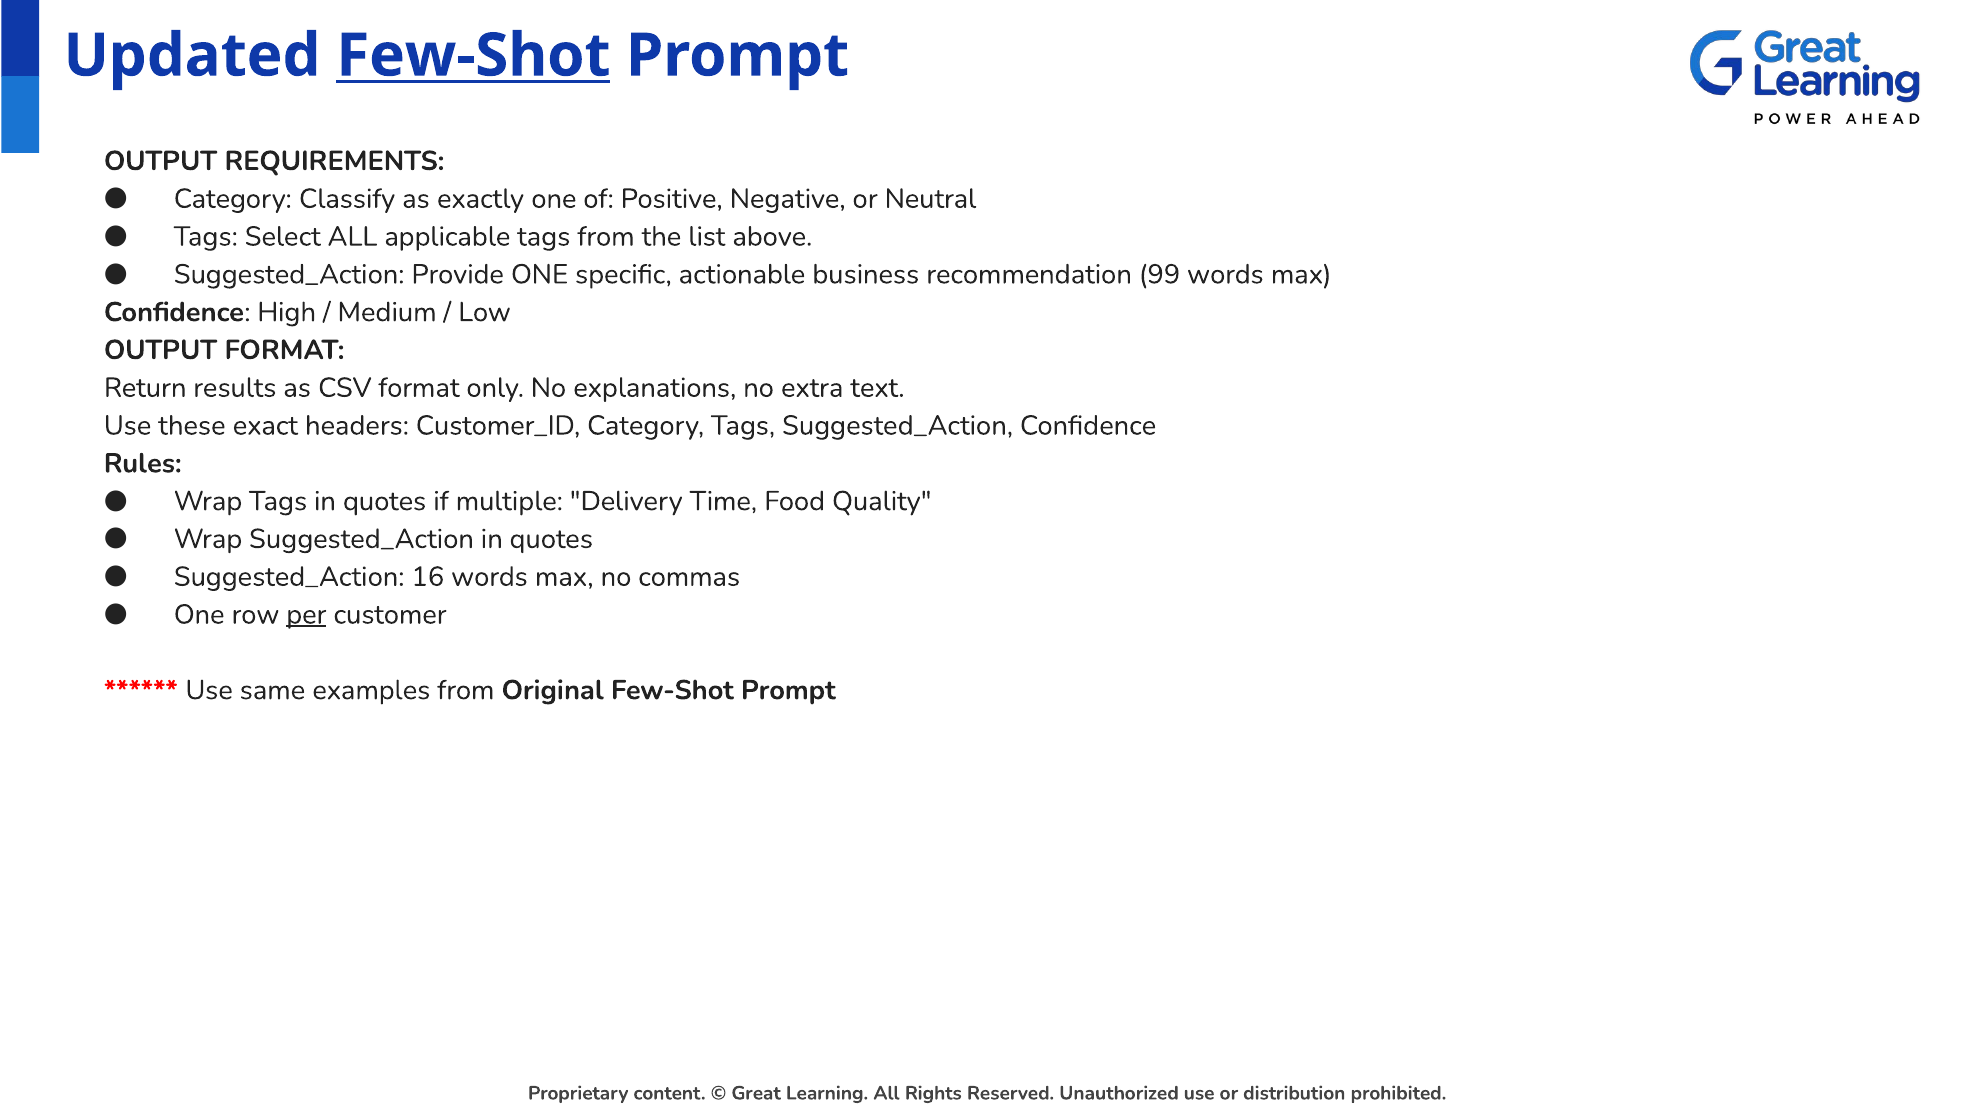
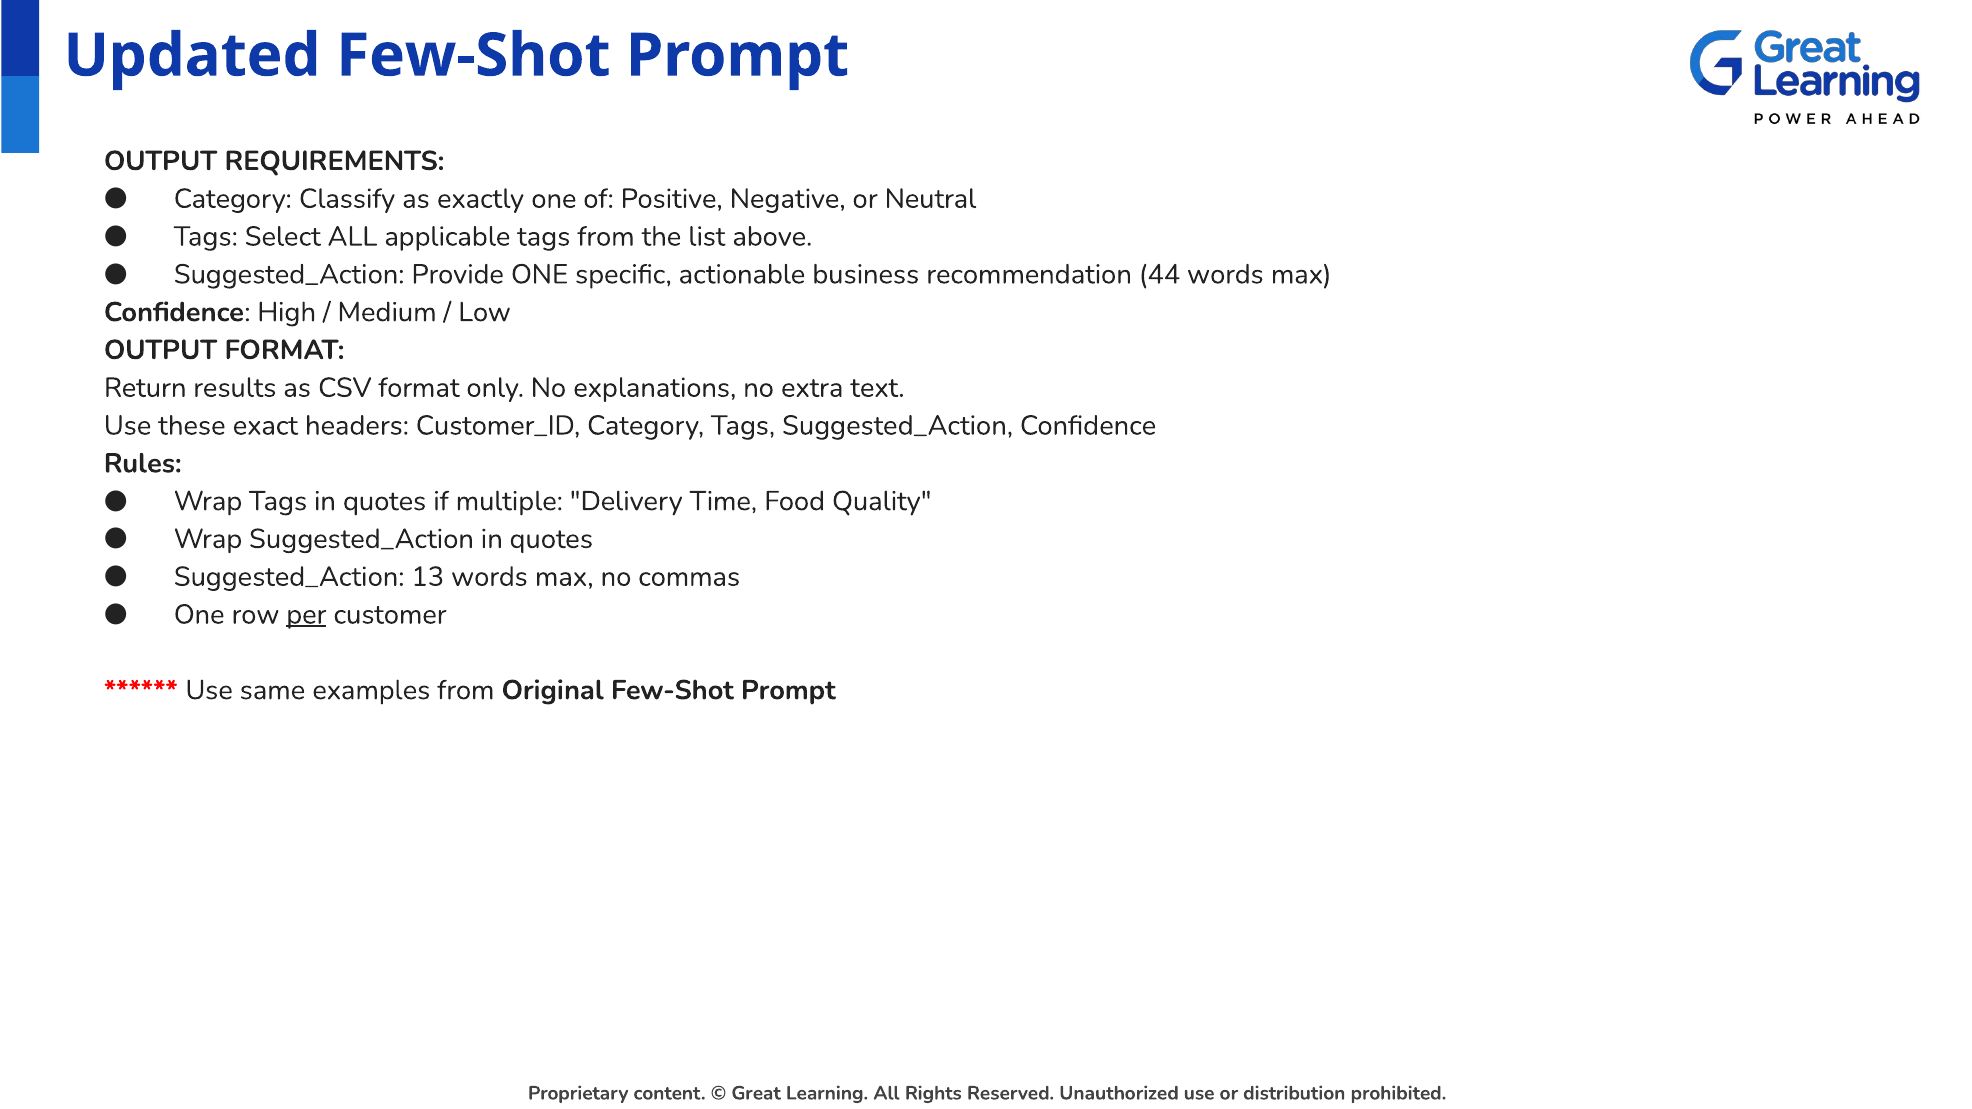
Few-Shot at (473, 56) underline: present -> none
99: 99 -> 44
16: 16 -> 13
